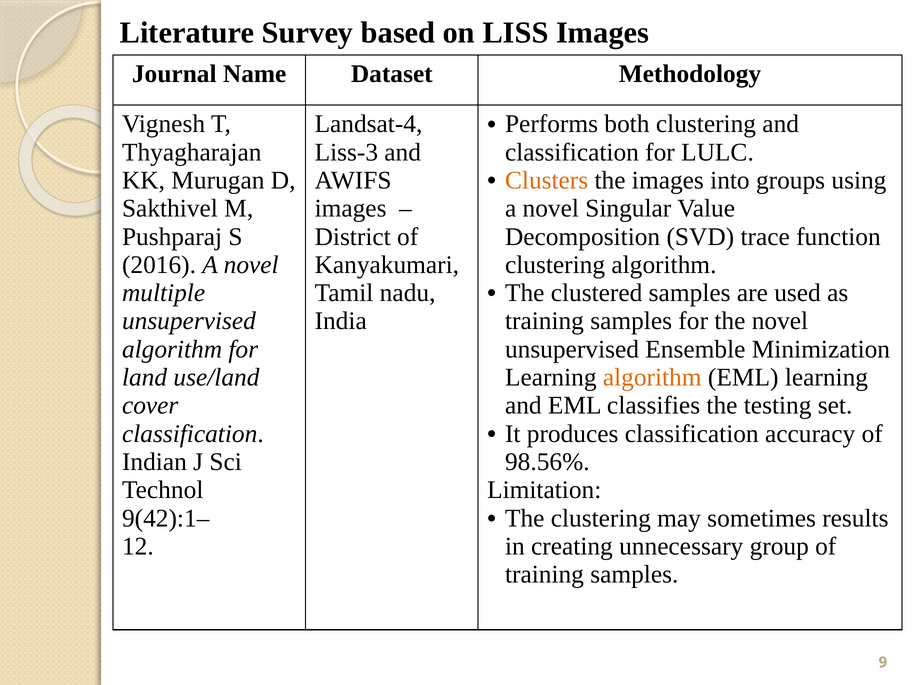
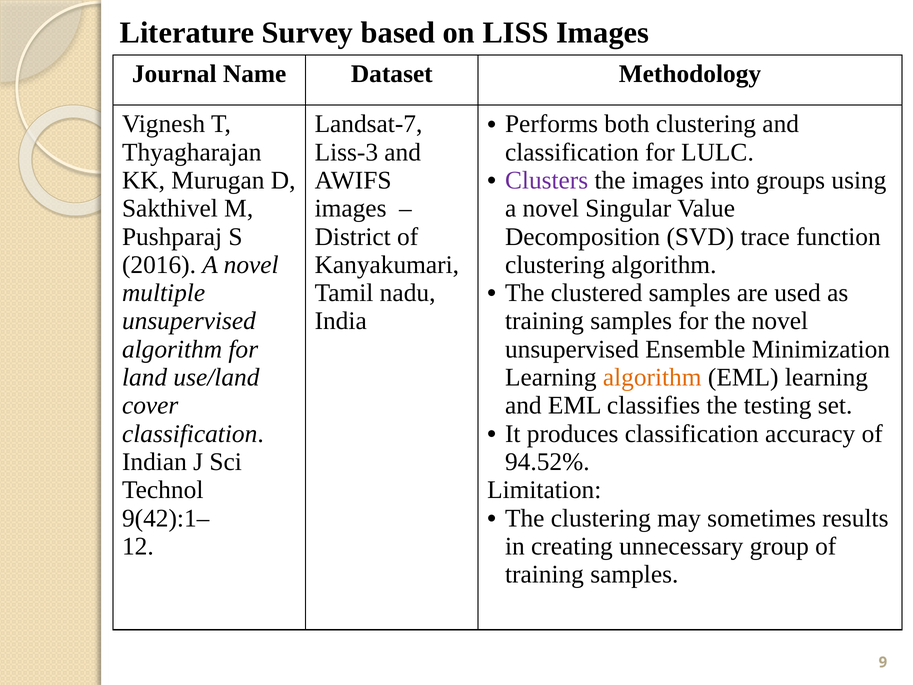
Landsat-4: Landsat-4 -> Landsat-7
Clusters colour: orange -> purple
98.56%: 98.56% -> 94.52%
